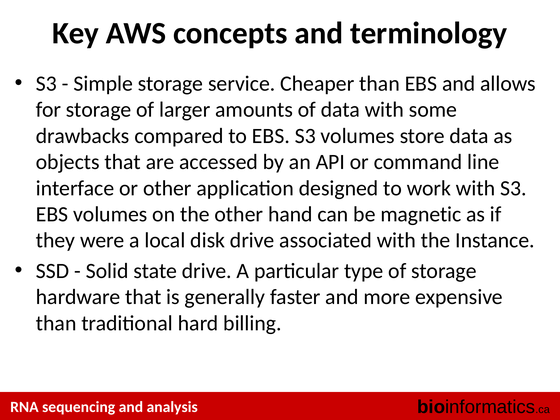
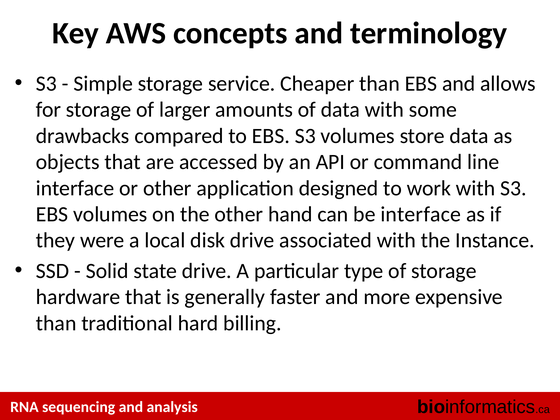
be magnetic: magnetic -> interface
